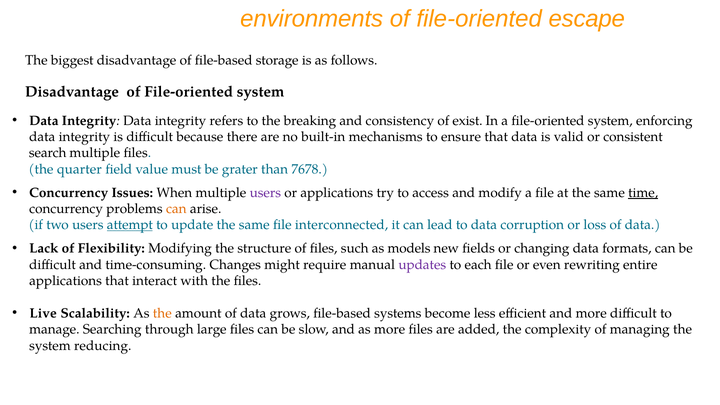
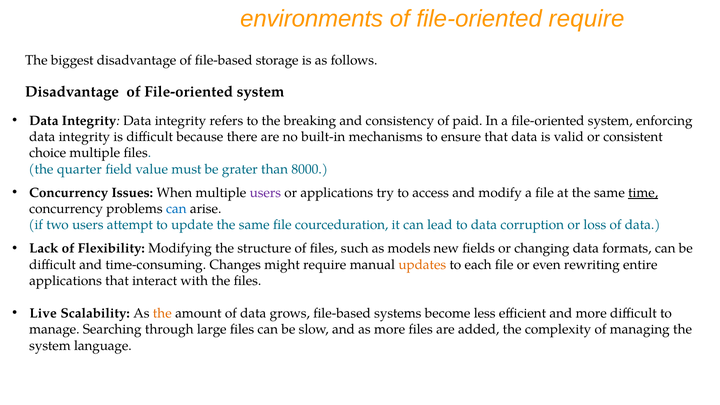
file-oriented escape: escape -> require
exist: exist -> paid
search: search -> choice
7678: 7678 -> 8000
can at (176, 209) colour: orange -> blue
attempt underline: present -> none
interconnected: interconnected -> courceduration
updates colour: purple -> orange
reducing: reducing -> language
